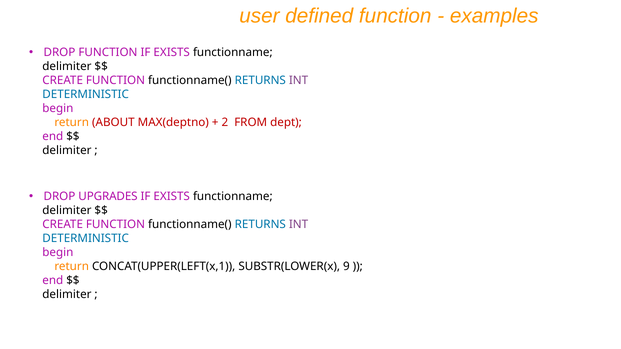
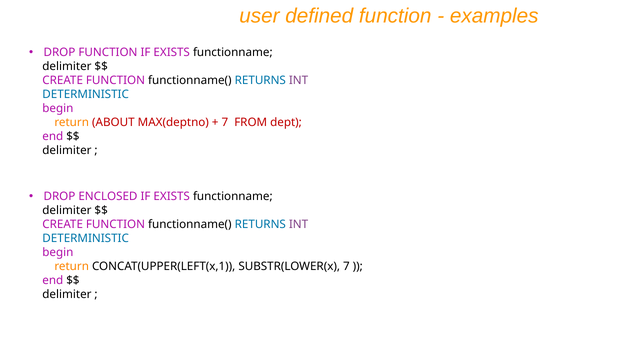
2 at (225, 122): 2 -> 7
UPGRADES: UPGRADES -> ENCLOSED
SUBSTR(LOWER(x 9: 9 -> 7
